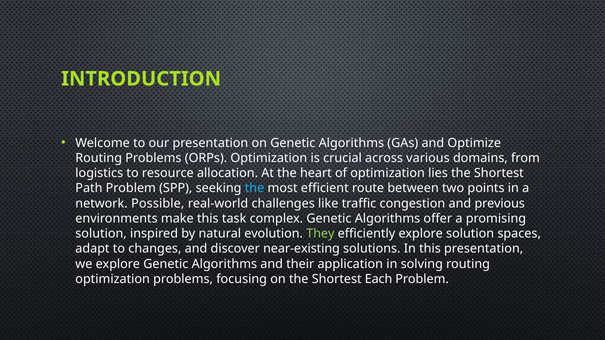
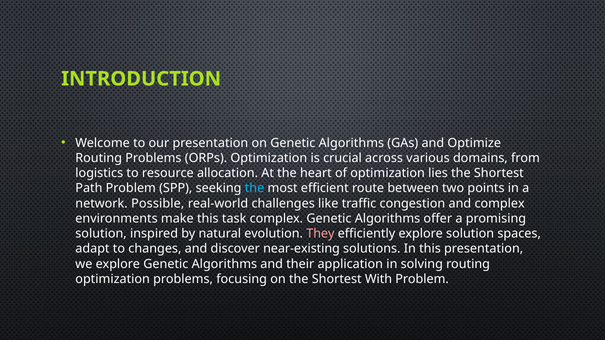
and previous: previous -> complex
They colour: light green -> pink
Each: Each -> With
